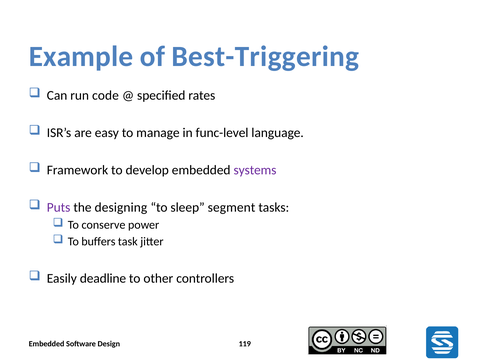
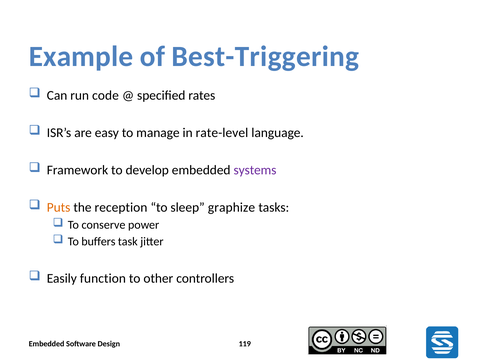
func-level: func-level -> rate-level
Puts colour: purple -> orange
designing: designing -> reception
segment: segment -> graphize
deadline: deadline -> function
